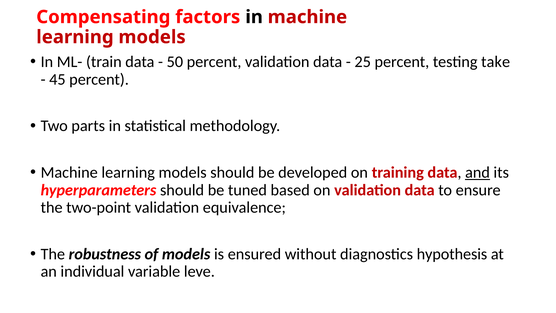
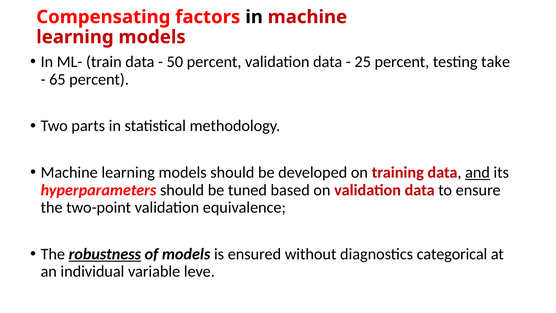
45: 45 -> 65
robustness underline: none -> present
hypothesis: hypothesis -> categorical
